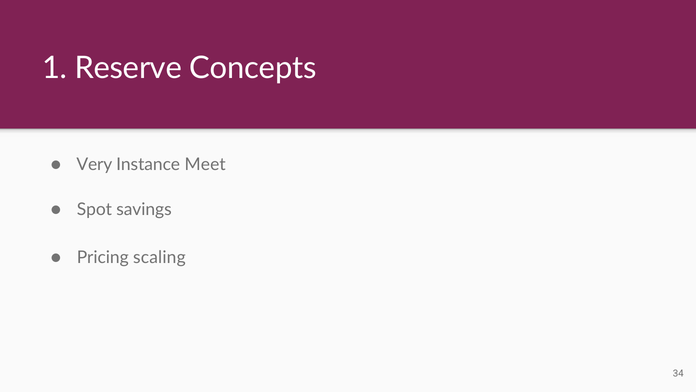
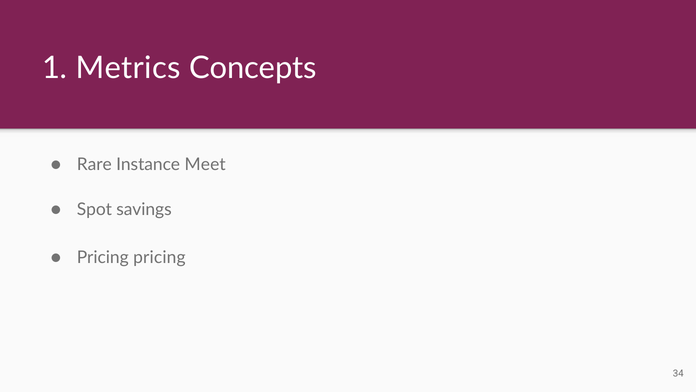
Reserve: Reserve -> Metrics
Very: Very -> Rare
Pricing scaling: scaling -> pricing
